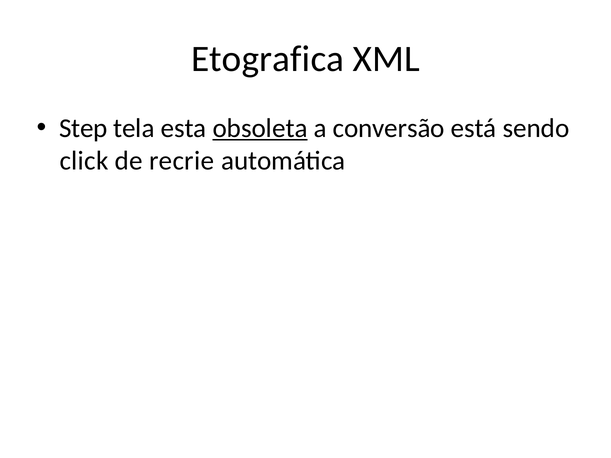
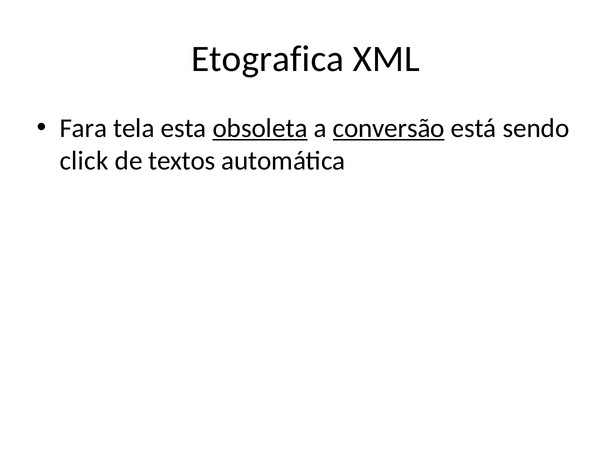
Step: Step -> Fara
conversão underline: none -> present
recrie: recrie -> textos
